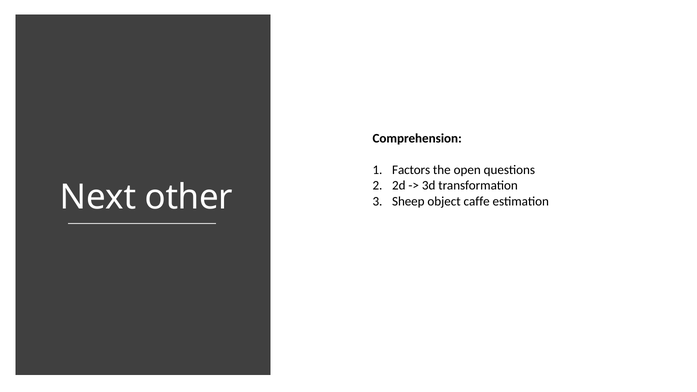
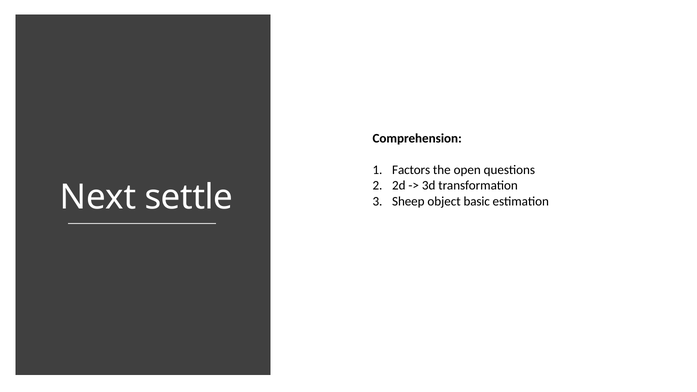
other: other -> settle
caffe: caffe -> basic
